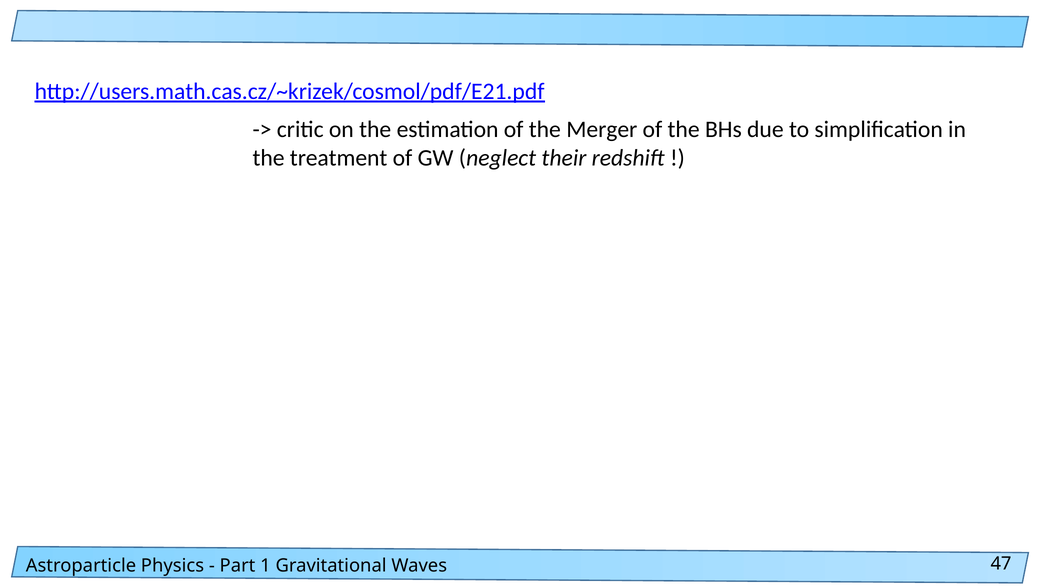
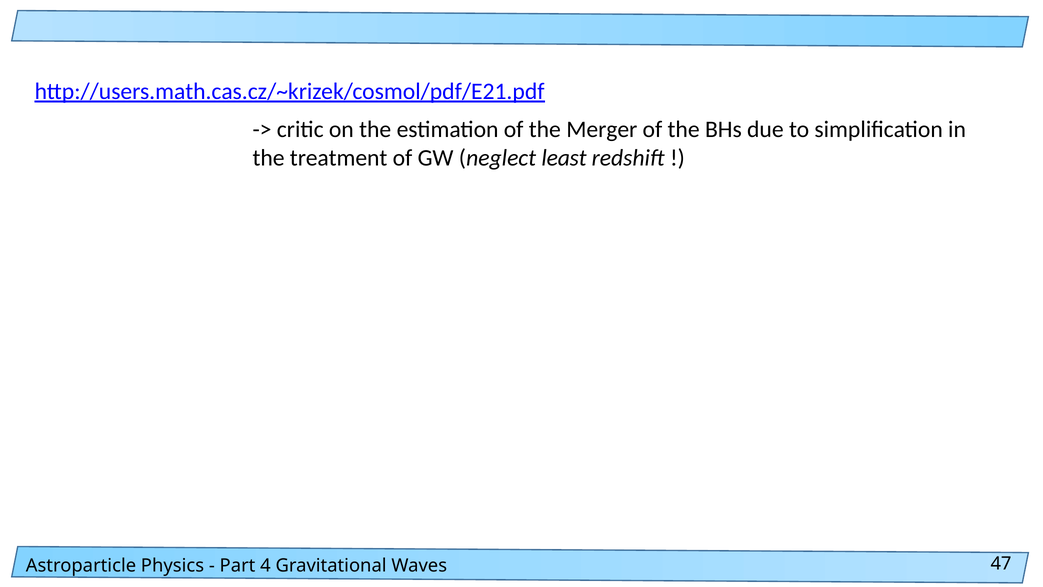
their: their -> least
1: 1 -> 4
